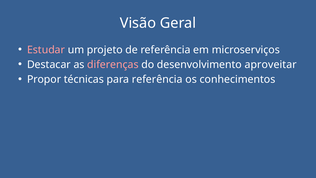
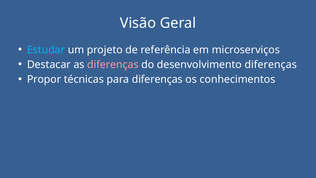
Estudar colour: pink -> light blue
desenvolvimento aproveitar: aproveitar -> diferenças
para referência: referência -> diferenças
